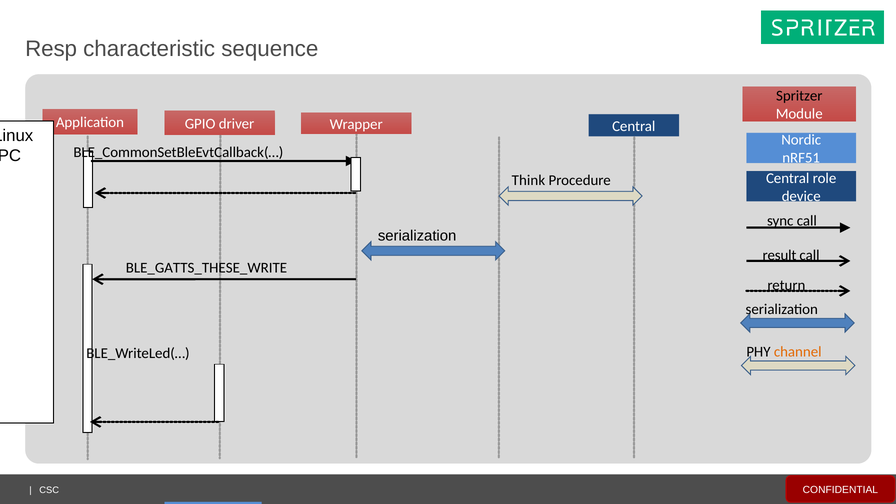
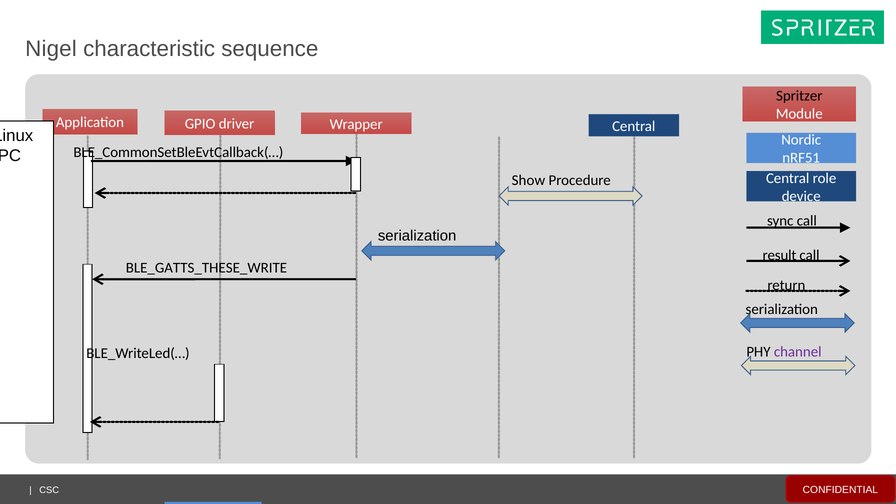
Resp: Resp -> Nigel
Think: Think -> Show
channel colour: orange -> purple
